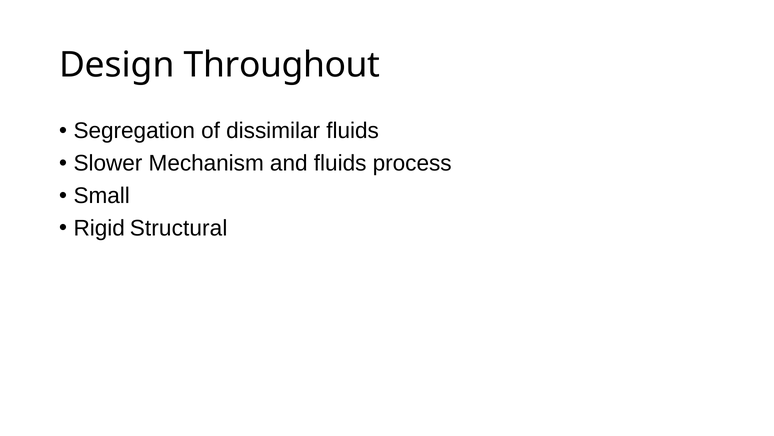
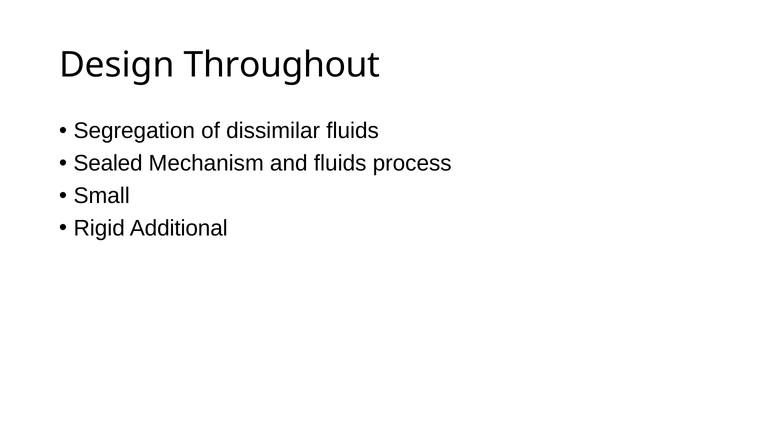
Slower: Slower -> Sealed
Structural: Structural -> Additional
